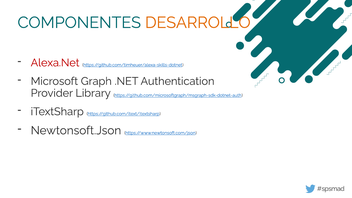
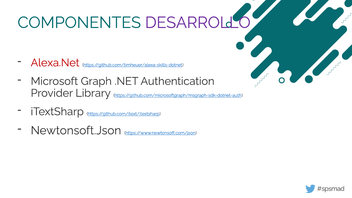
DESARROLLO colour: orange -> purple
